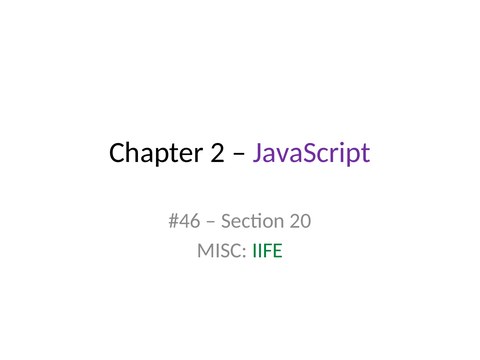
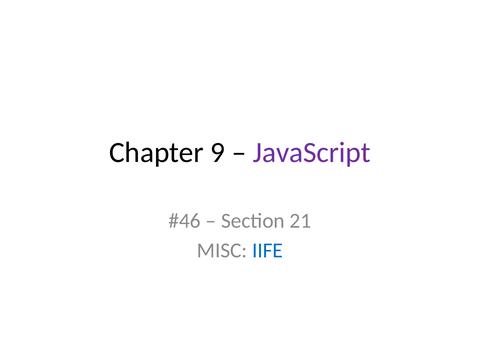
2: 2 -> 9
20: 20 -> 21
IIFE colour: green -> blue
